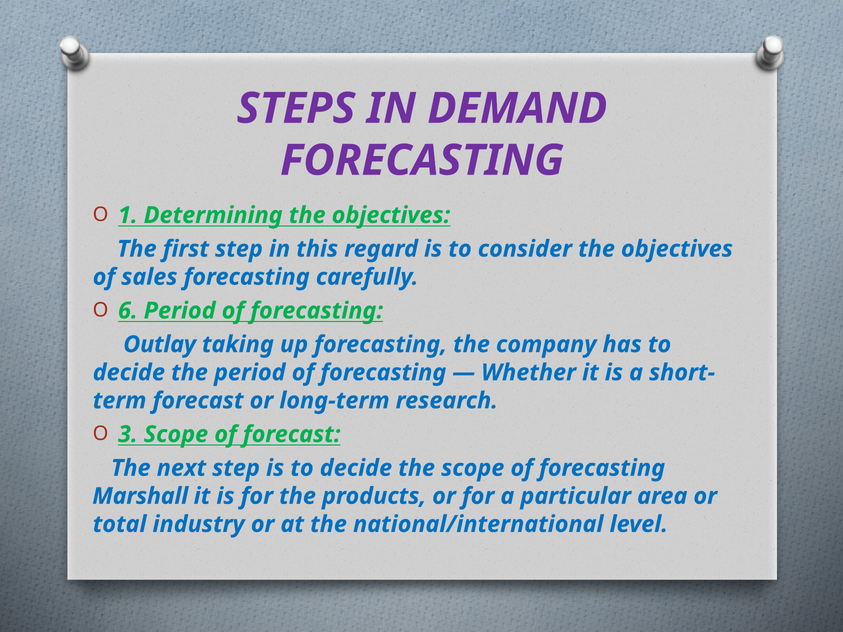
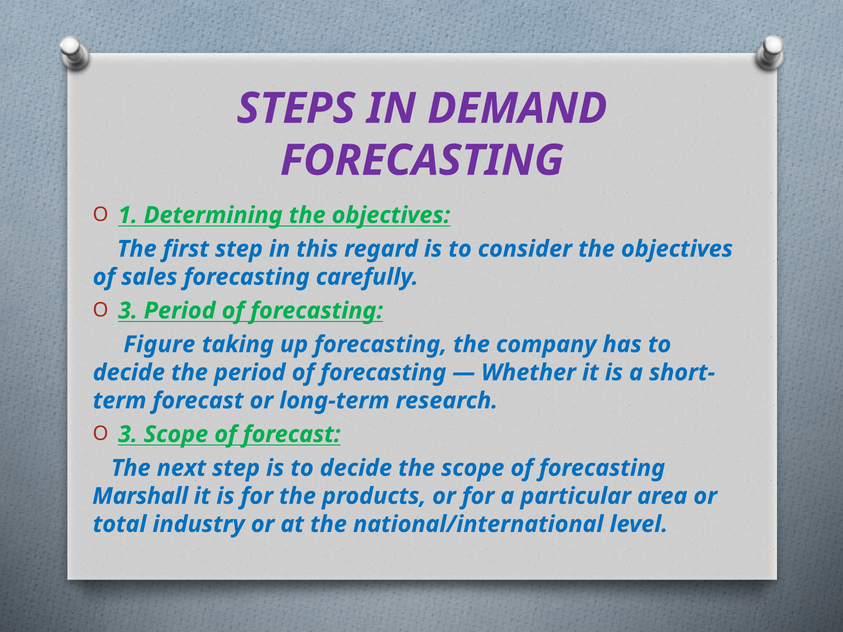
6 at (128, 311): 6 -> 3
Outlay: Outlay -> Figure
